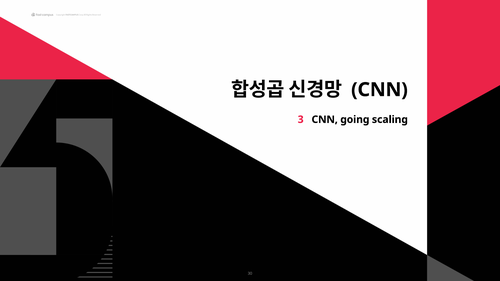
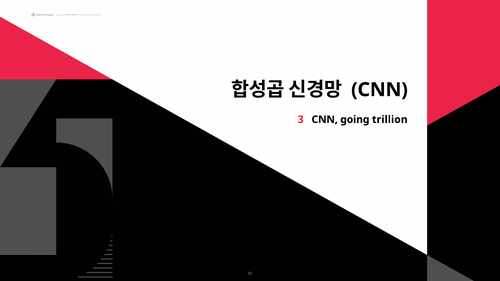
scaling: scaling -> trillion
